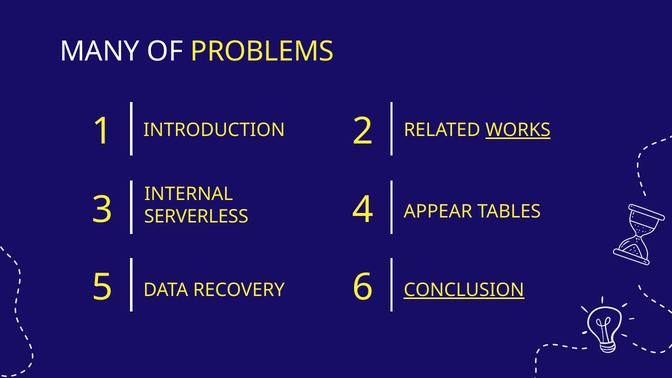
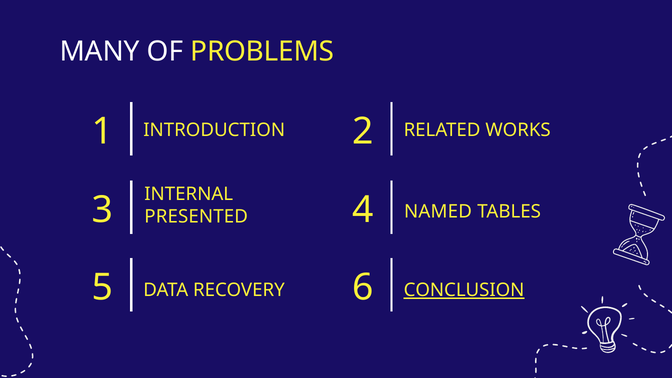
WORKS underline: present -> none
APPEAR: APPEAR -> NAMED
SERVERLESS: SERVERLESS -> PRESENTED
